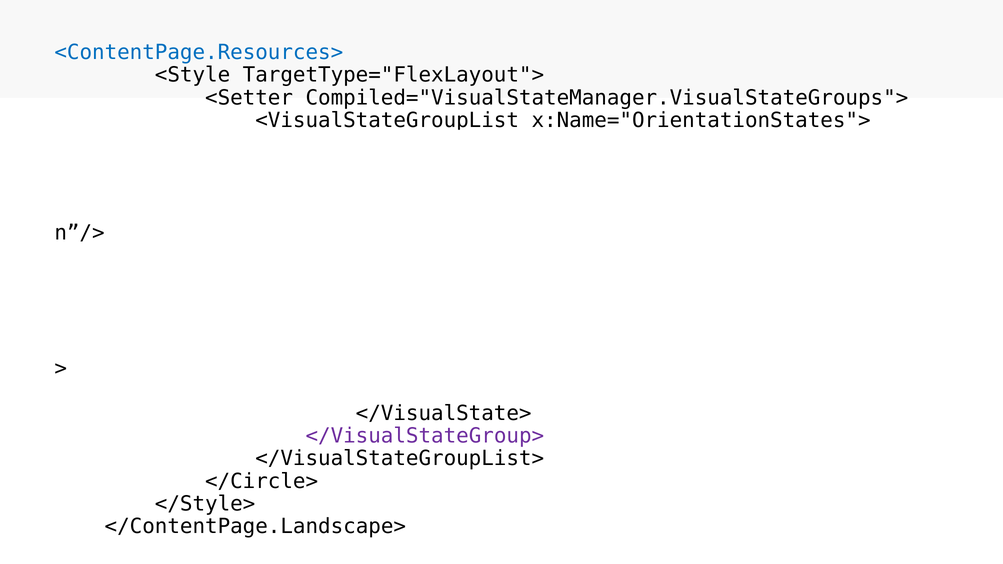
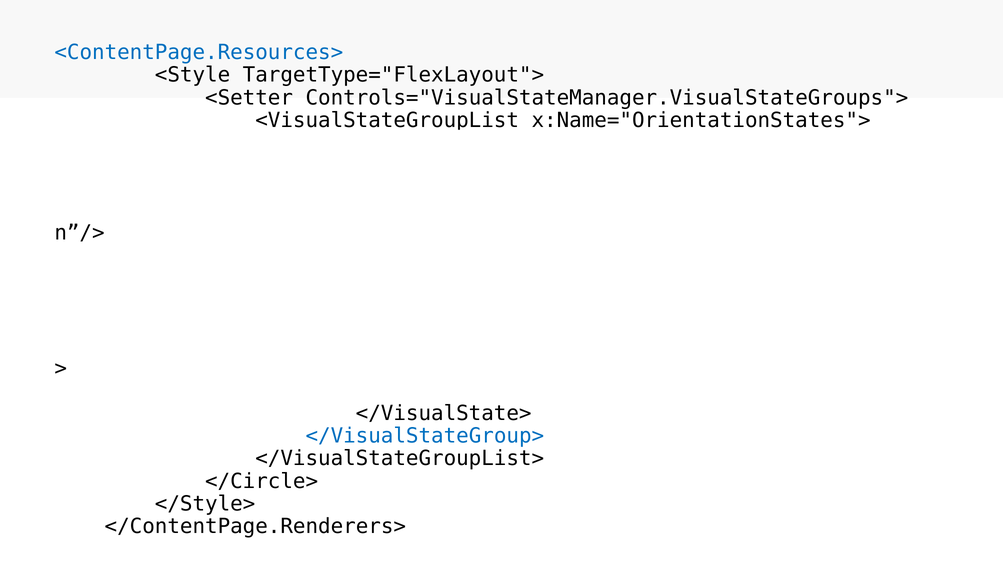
Compiled="VisualStateManager.VisualStateGroups">: Compiled="VisualStateManager.VisualStateGroups"> -> Controls="VisualStateManager.VisualStateGroups">
</VisualStateGroup> colour: purple -> blue
</ContentPage.Landscape>: </ContentPage.Landscape> -> </ContentPage.Renderers>
